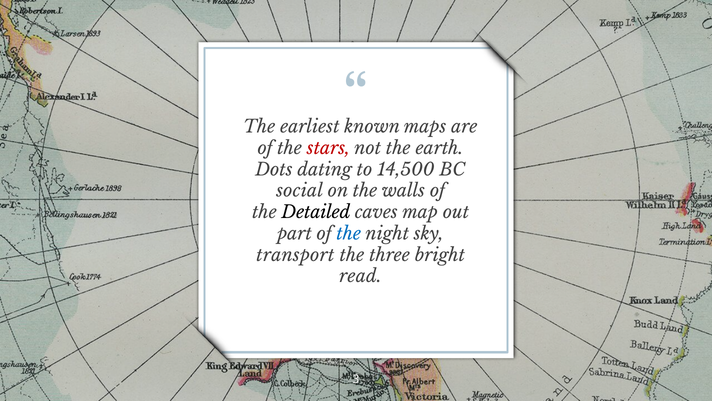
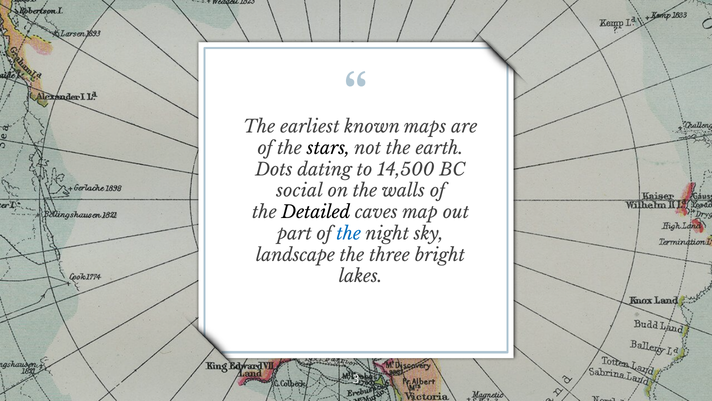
stars colour: red -> black
transport: transport -> landscape
read: read -> lakes
